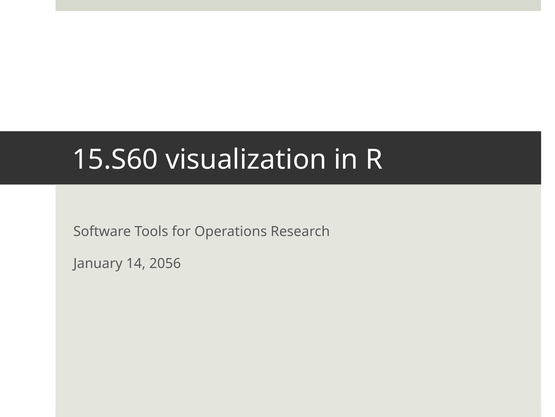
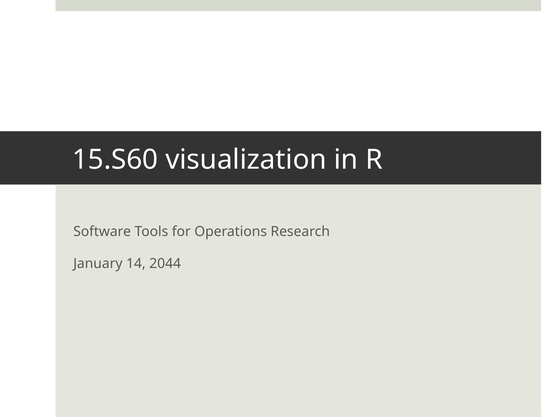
2056: 2056 -> 2044
